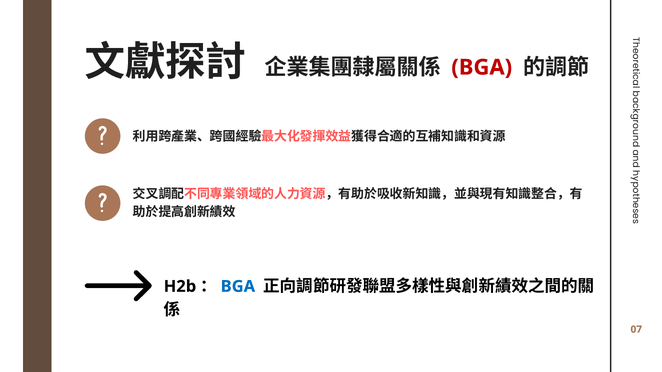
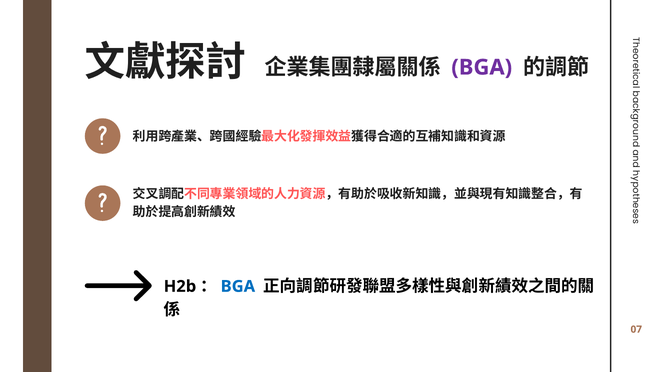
BGA at (482, 67) colour: red -> purple
